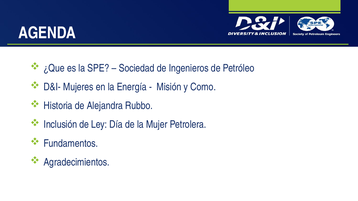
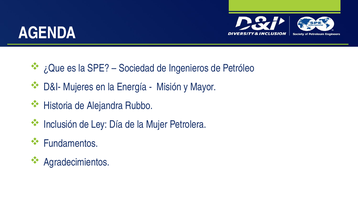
Como: Como -> Mayor
